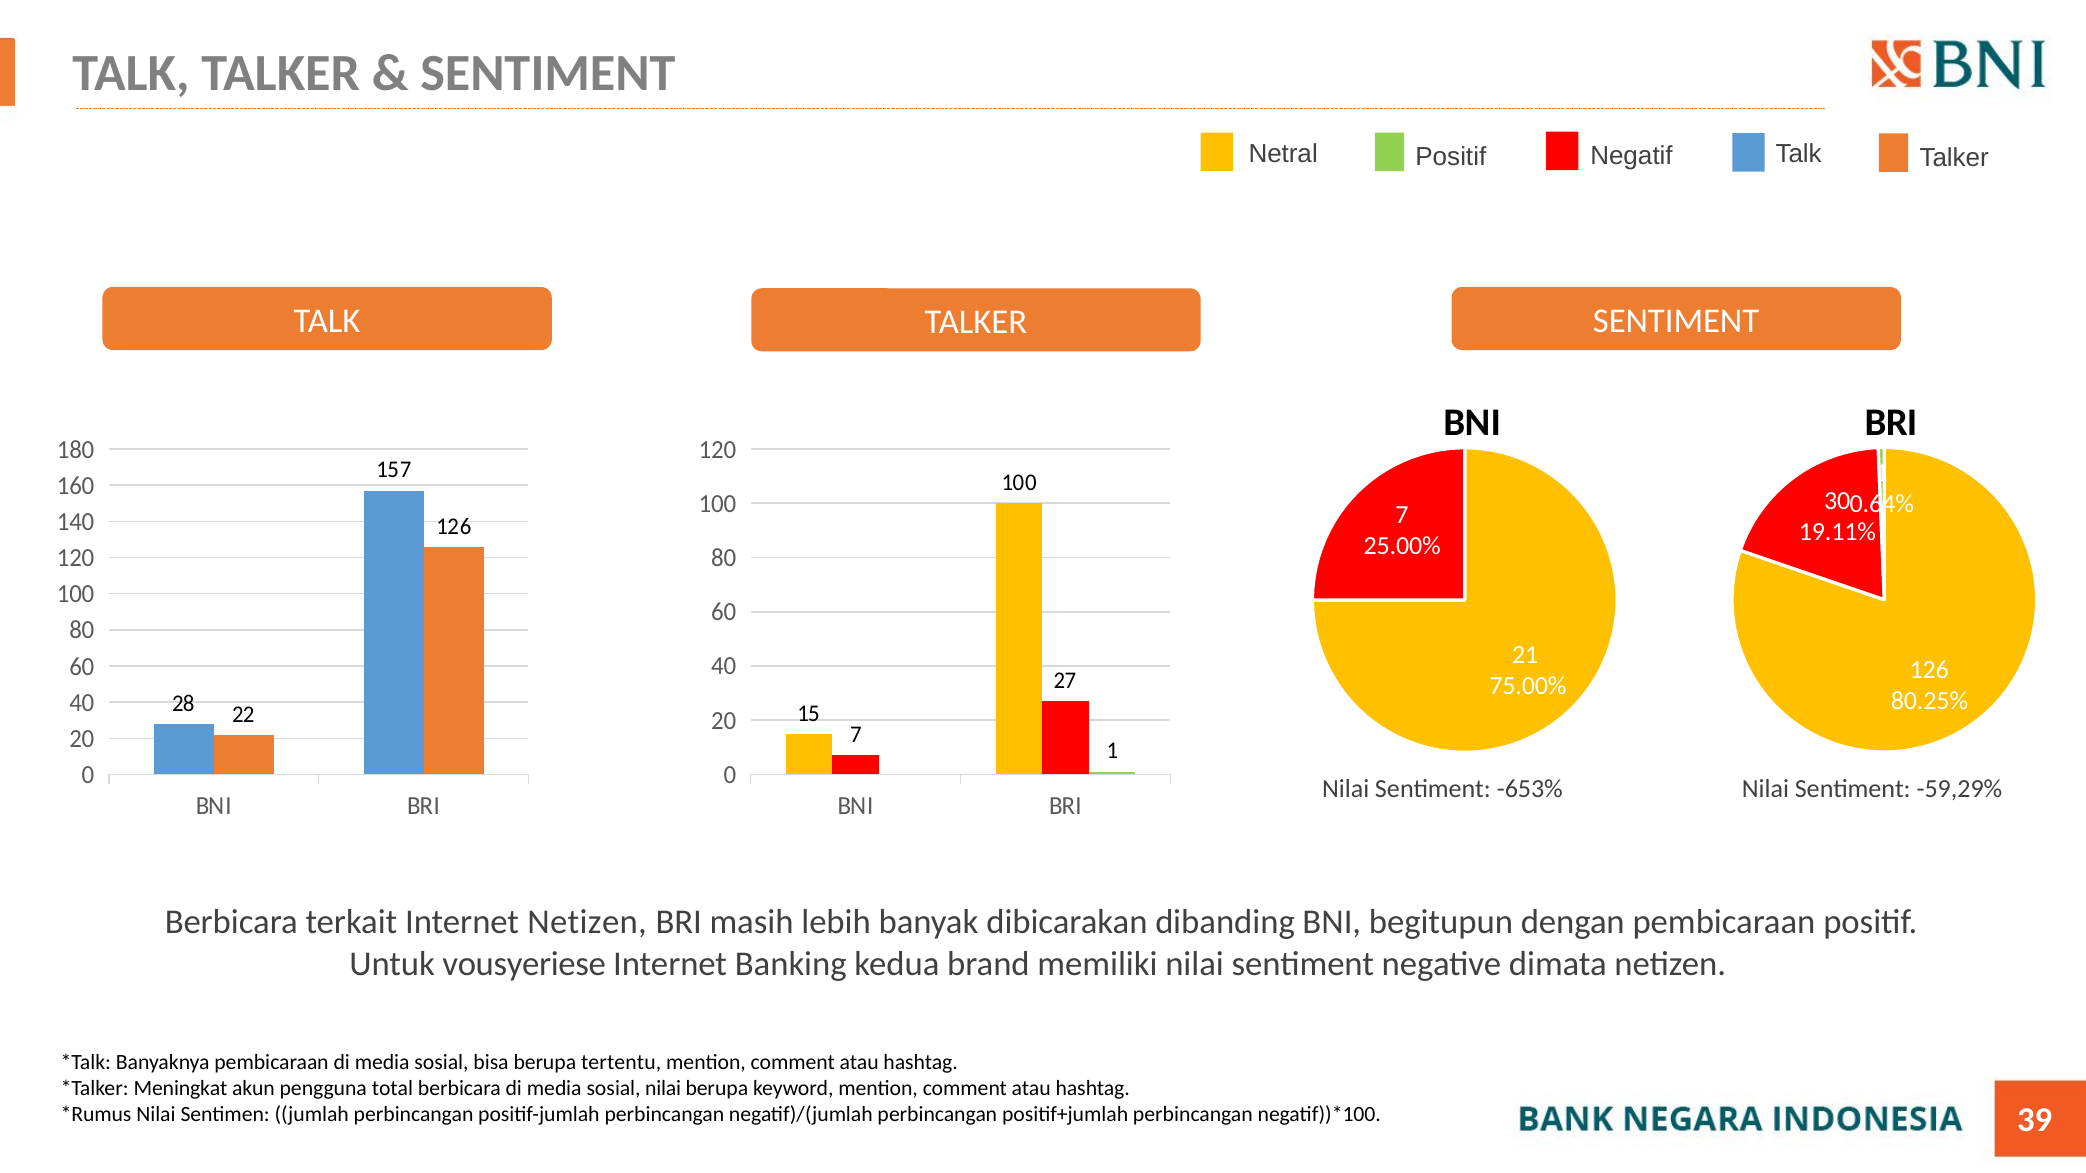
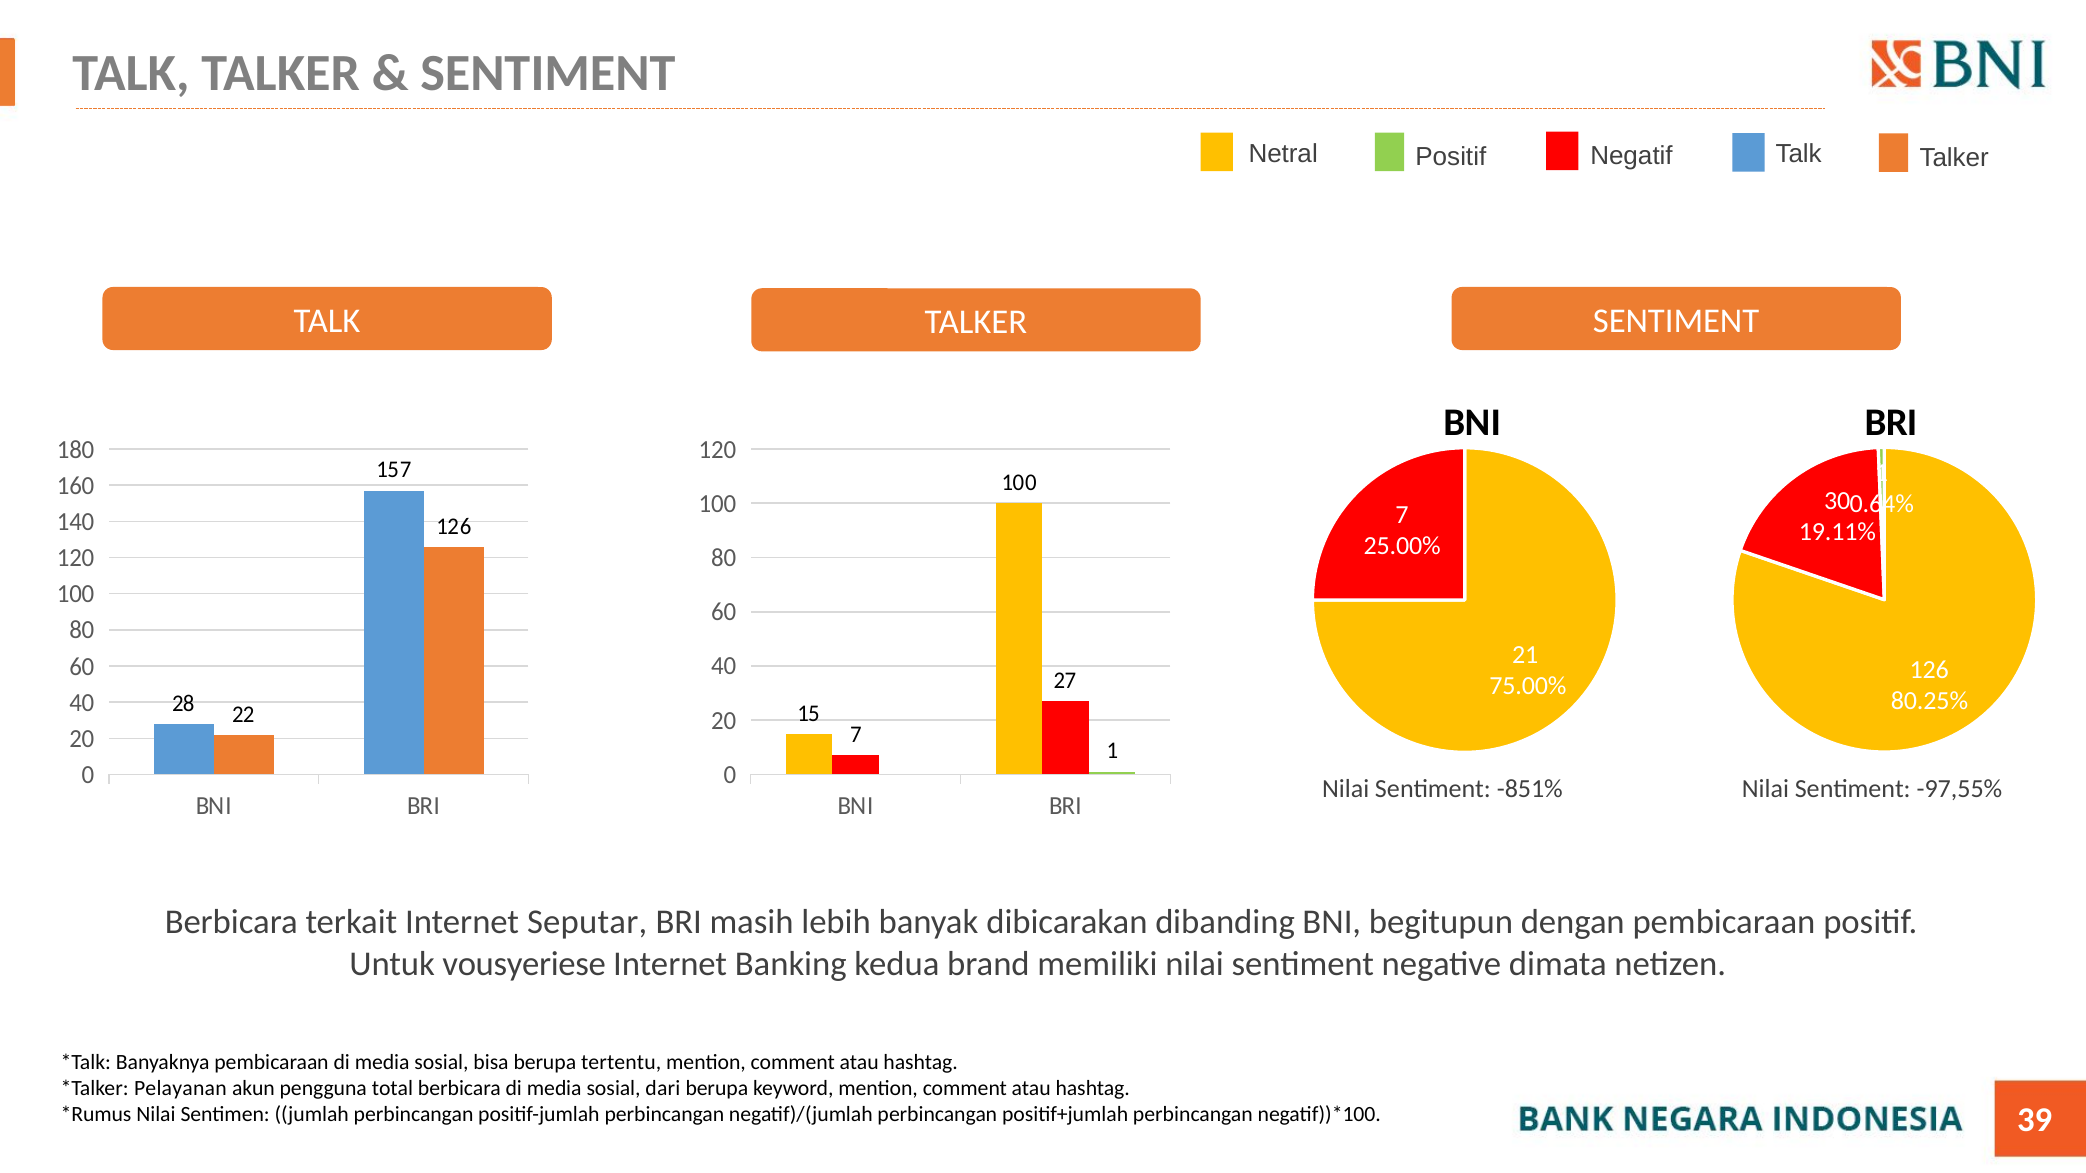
-653%: -653% -> -851%
-59,29%: -59,29% -> -97,55%
Internet Netizen: Netizen -> Seputar
Meningkat: Meningkat -> Pelayanan
sosial nilai: nilai -> dari
